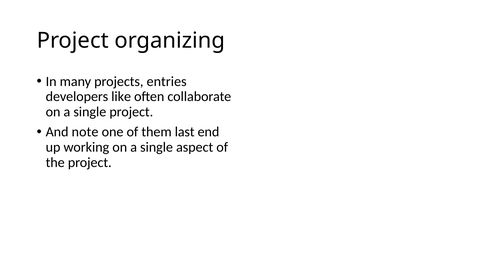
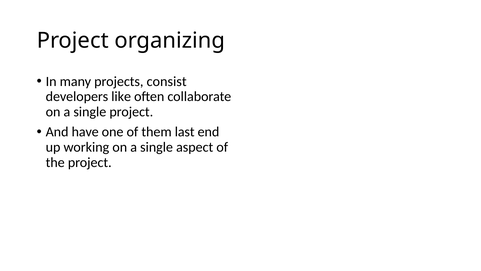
entries: entries -> consist
note: note -> have
